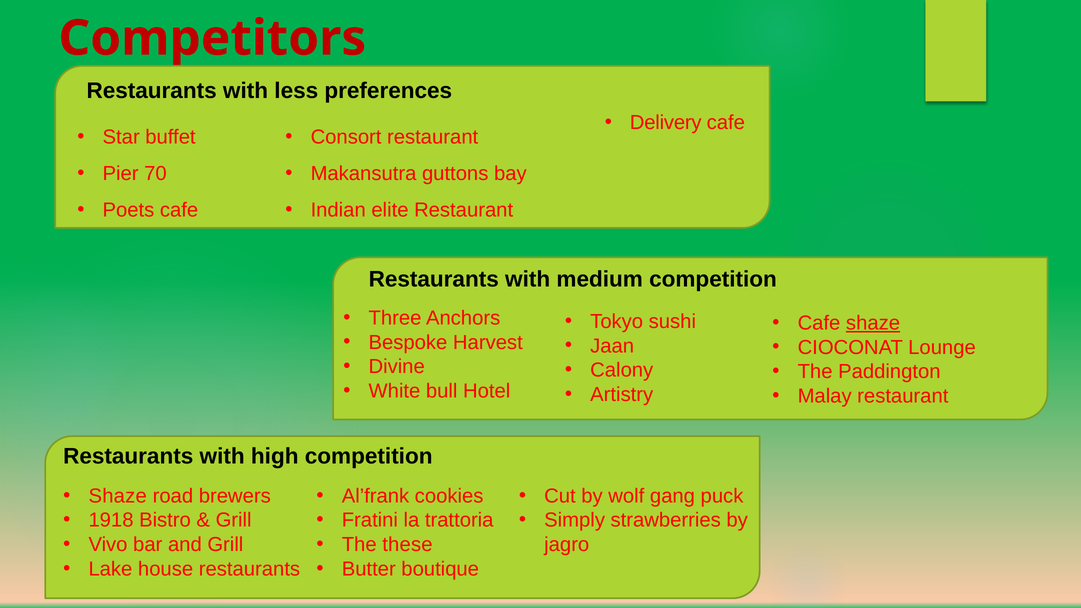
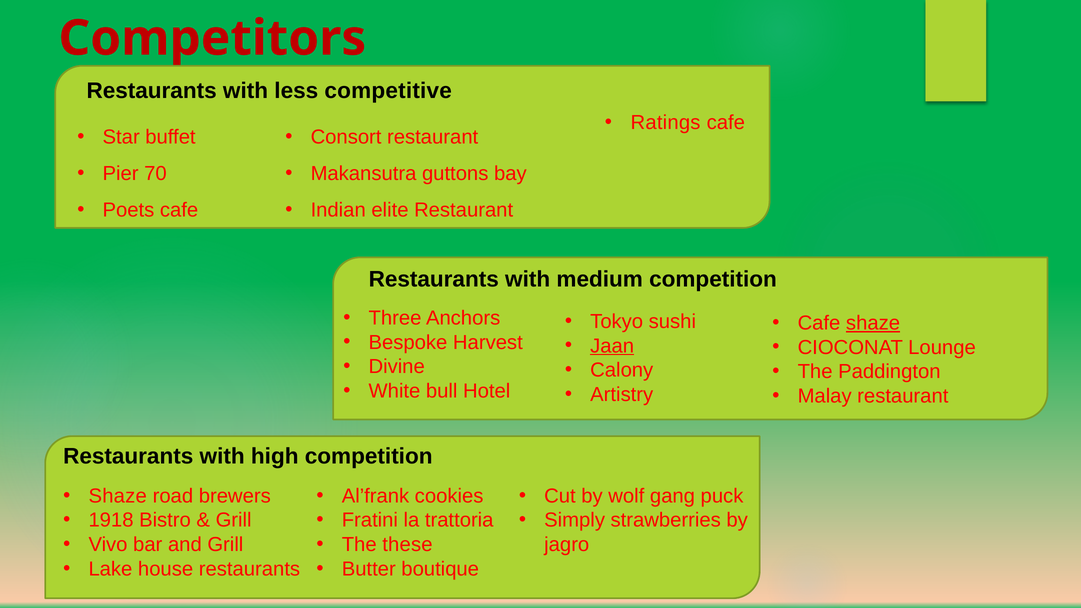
preferences: preferences -> competitive
Delivery: Delivery -> Ratings
Jaan underline: none -> present
